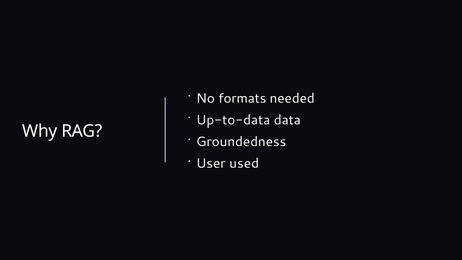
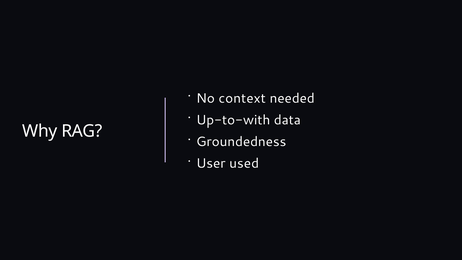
formats: formats -> context
Up-to-data: Up-to-data -> Up-to-with
